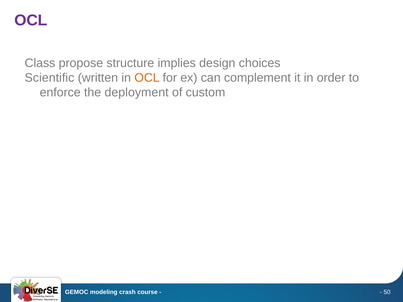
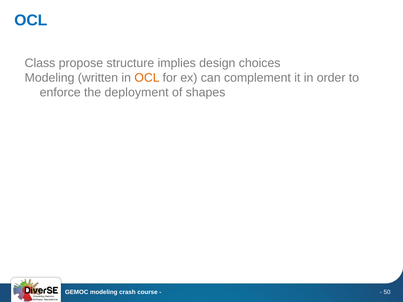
OCL at (31, 20) colour: purple -> blue
Scientific at (49, 78): Scientific -> Modeling
custom: custom -> shapes
